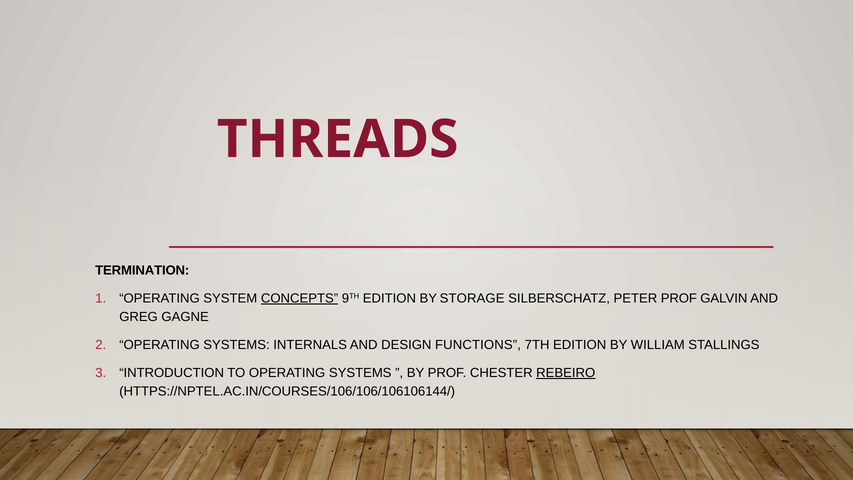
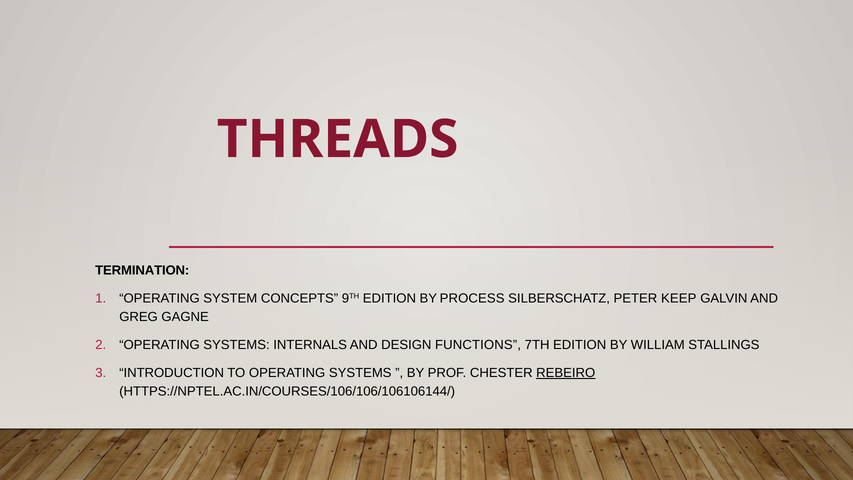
CONCEPTS underline: present -> none
STORAGE: STORAGE -> PROCESS
PETER PROF: PROF -> KEEP
